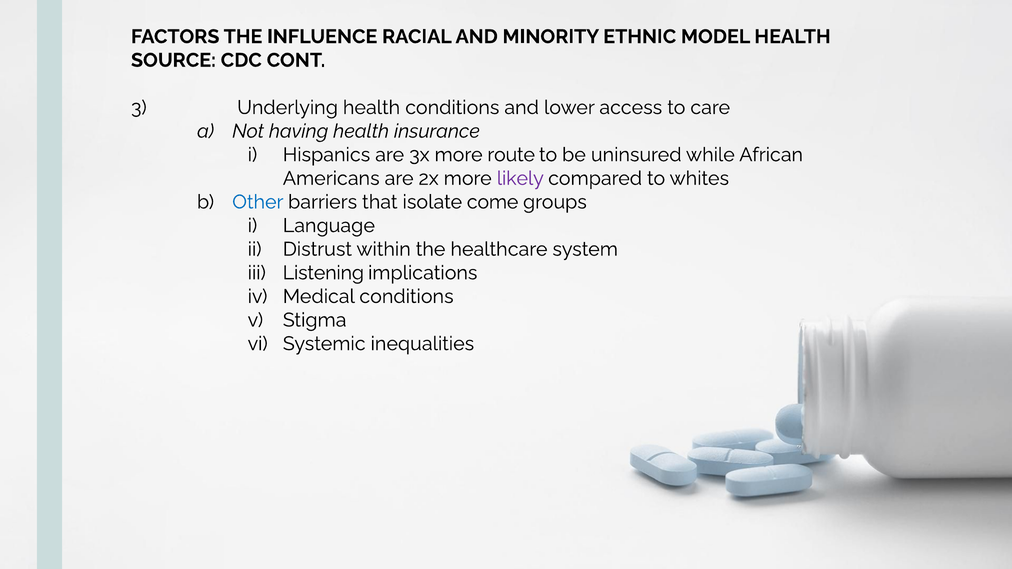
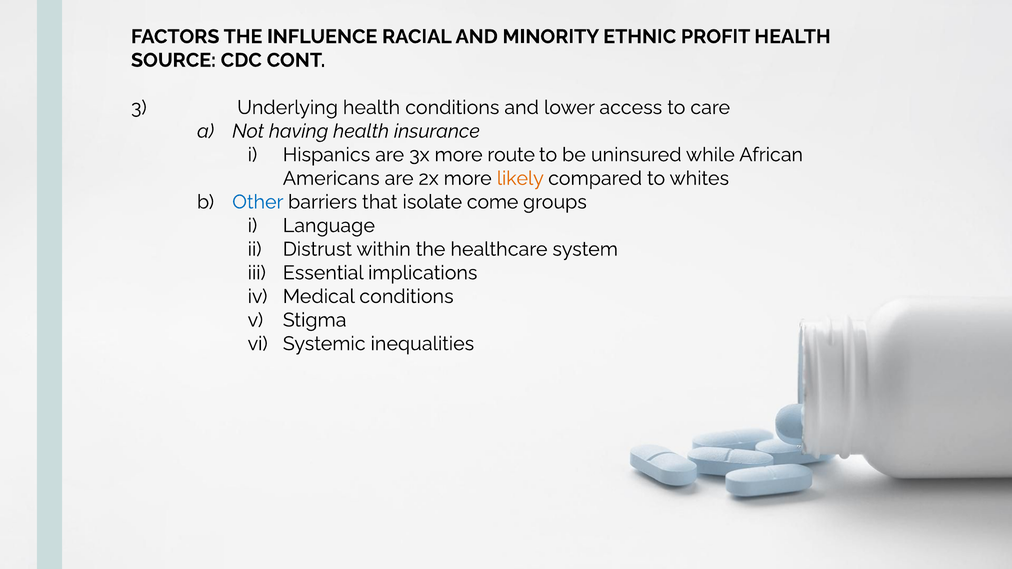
MODEL: MODEL -> PROFIT
likely colour: purple -> orange
Listening: Listening -> Essential
